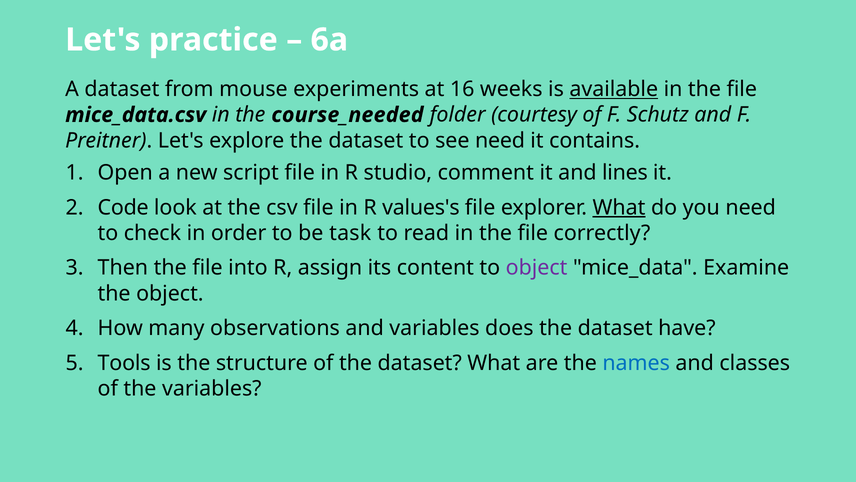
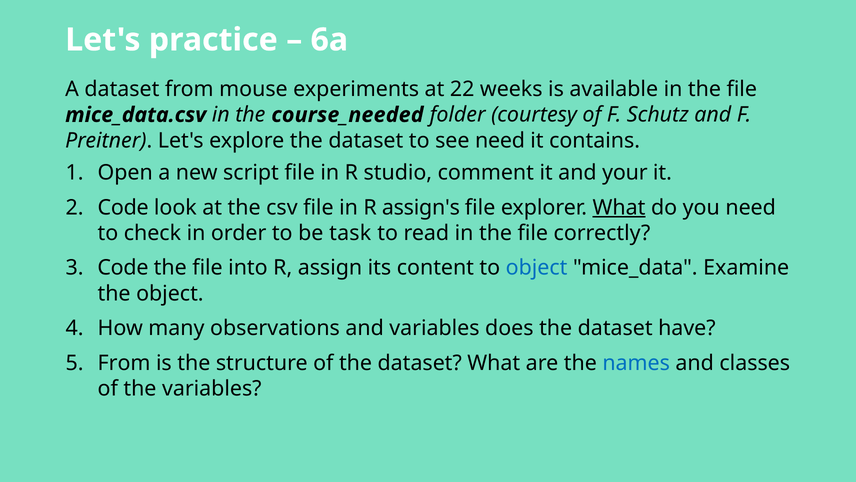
16: 16 -> 22
available underline: present -> none
lines: lines -> your
values's: values's -> assign's
Then at (123, 268): Then -> Code
object at (537, 268) colour: purple -> blue
Tools at (124, 363): Tools -> From
